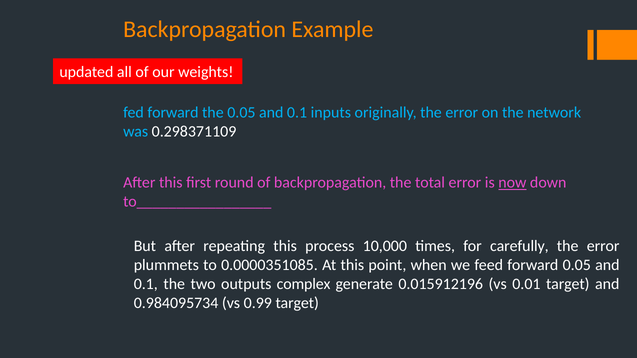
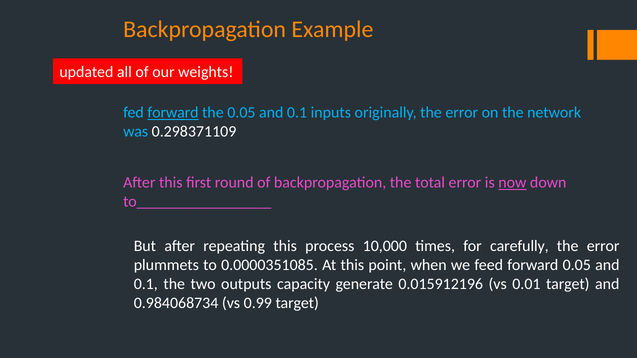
forward at (173, 113) underline: none -> present
complex: complex -> capacity
0.984095734: 0.984095734 -> 0.984068734
